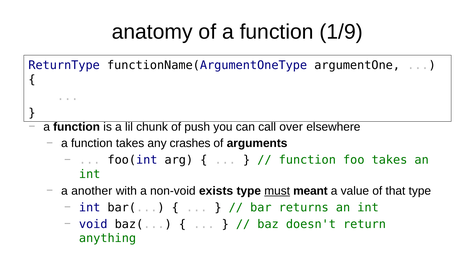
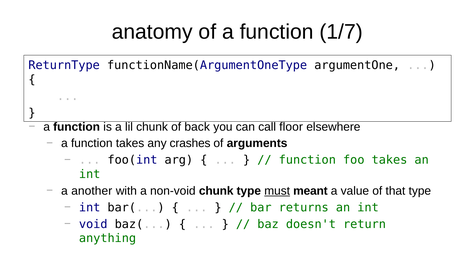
1/9: 1/9 -> 1/7
push: push -> back
over: over -> floor
non-void exists: exists -> chunk
